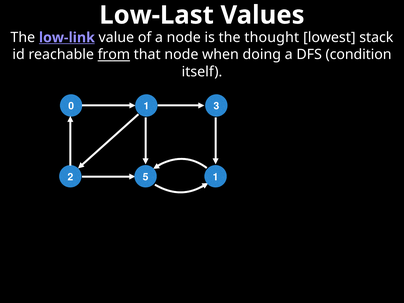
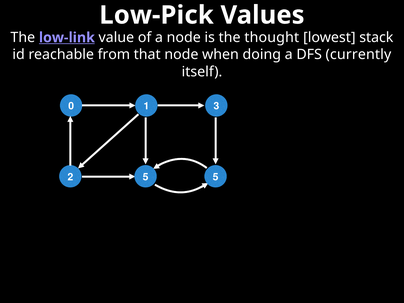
Low-Last: Low-Last -> Low-Pick
from underline: present -> none
condition: condition -> currently
5 1: 1 -> 5
